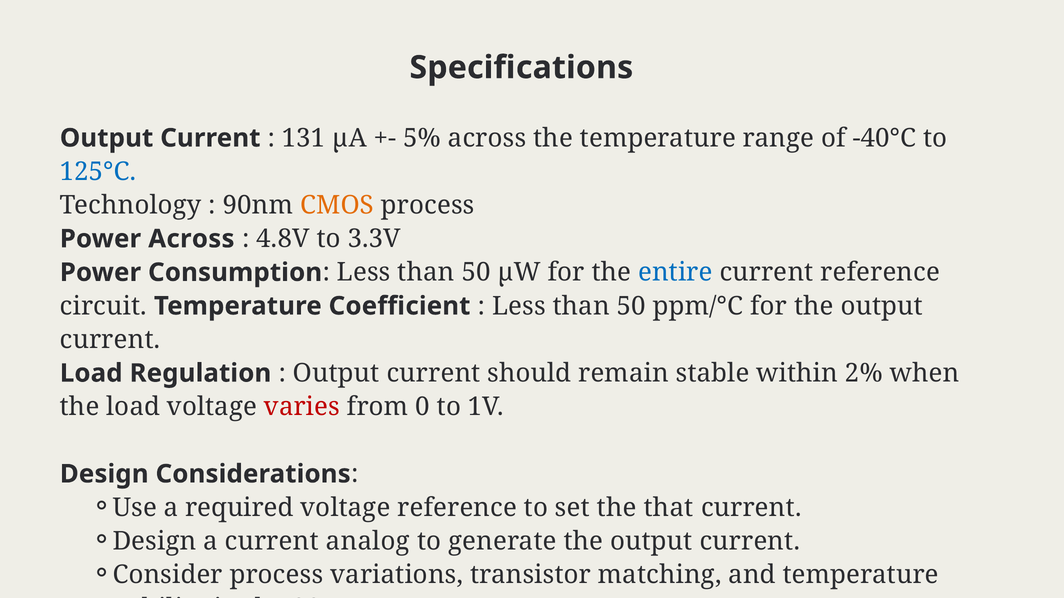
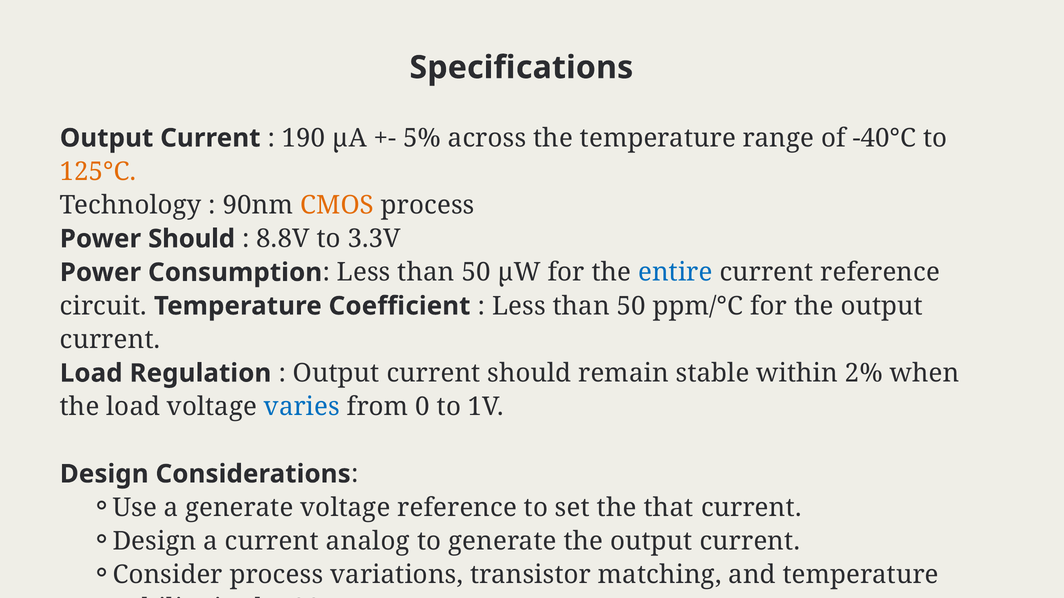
131: 131 -> 190
125°C colour: blue -> orange
Power Across: Across -> Should
4.8V: 4.8V -> 8.8V
varies colour: red -> blue
a required: required -> generate
